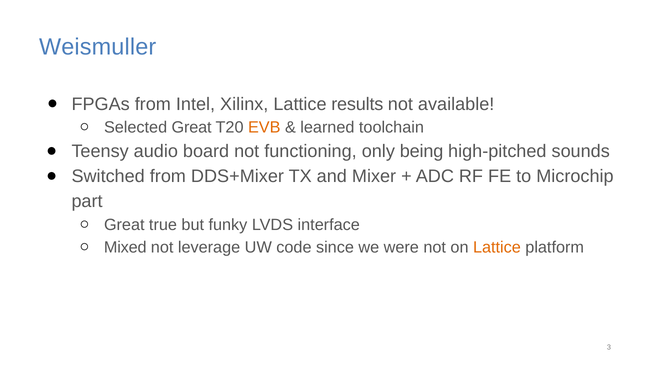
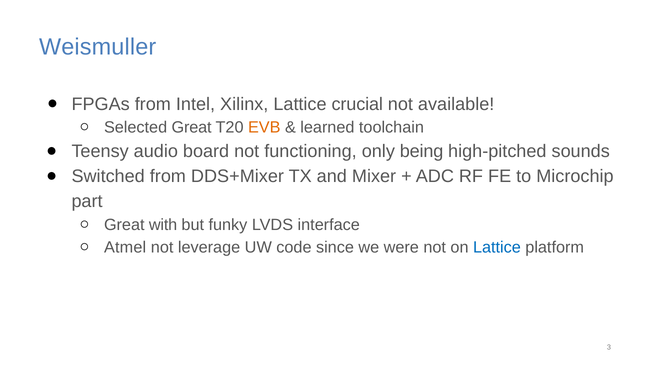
results: results -> crucial
true: true -> with
Mixed: Mixed -> Atmel
Lattice at (497, 247) colour: orange -> blue
